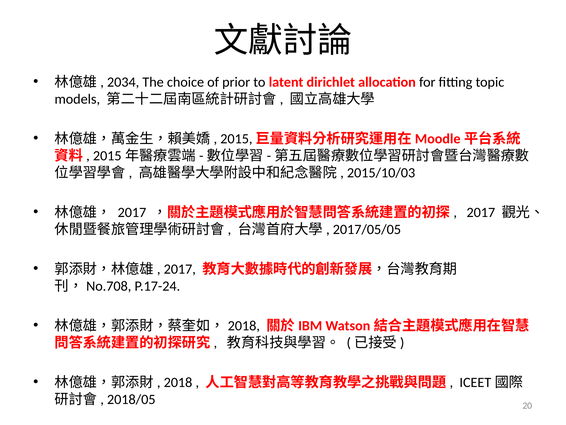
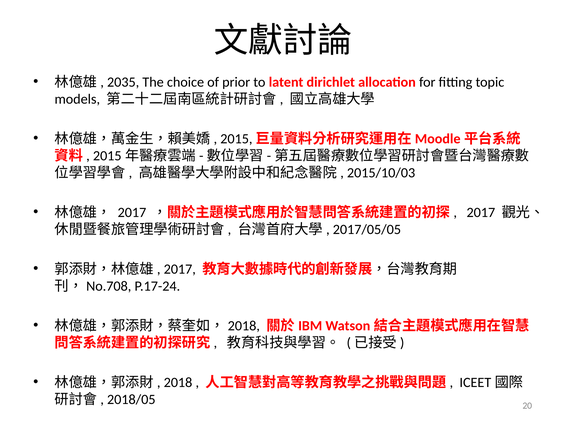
2034: 2034 -> 2035
